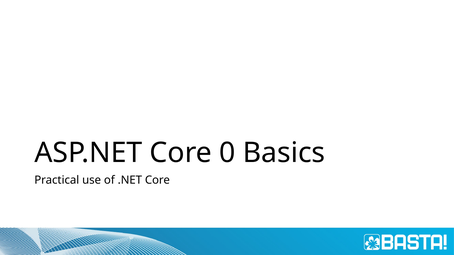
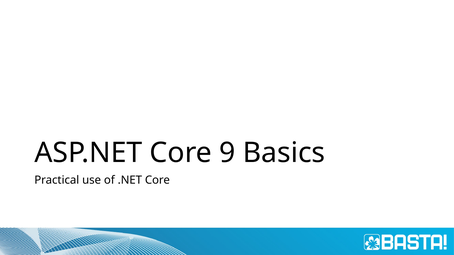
0: 0 -> 9
